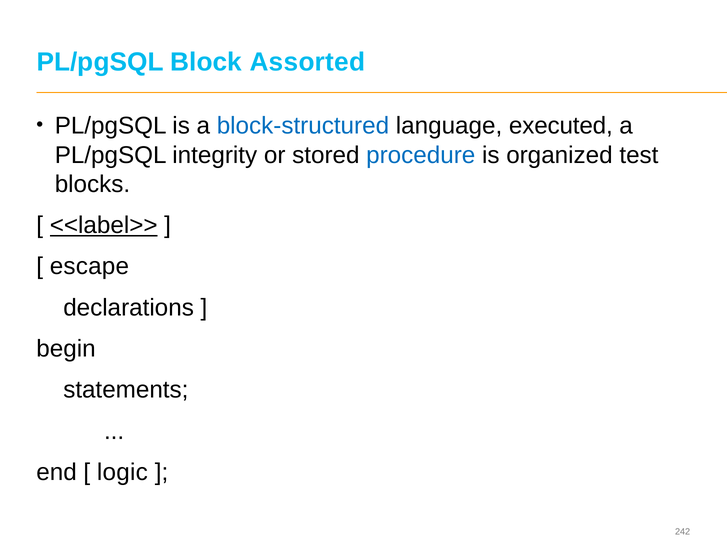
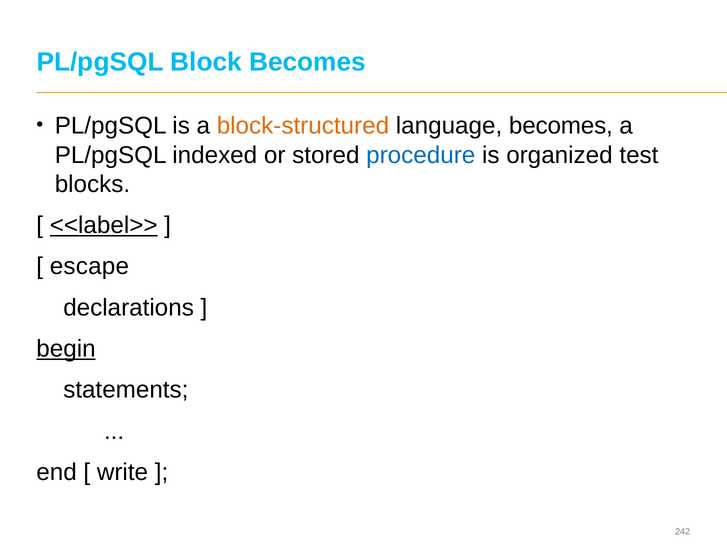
Block Assorted: Assorted -> Becomes
block-structured colour: blue -> orange
language executed: executed -> becomes
integrity: integrity -> indexed
begin underline: none -> present
logic: logic -> write
